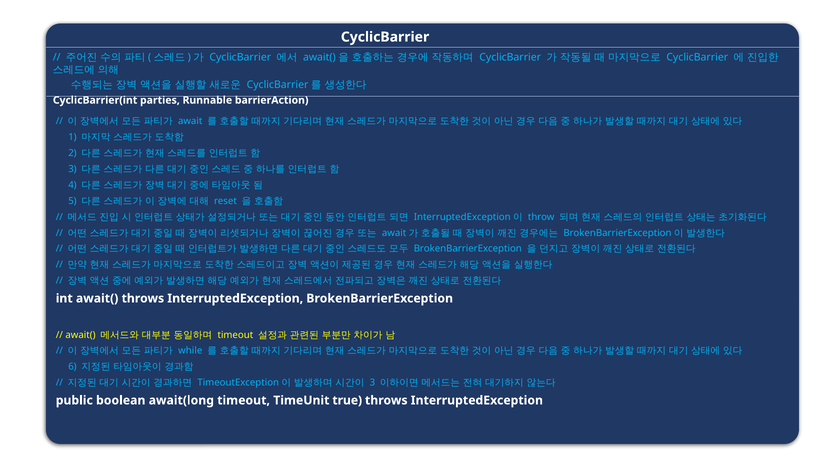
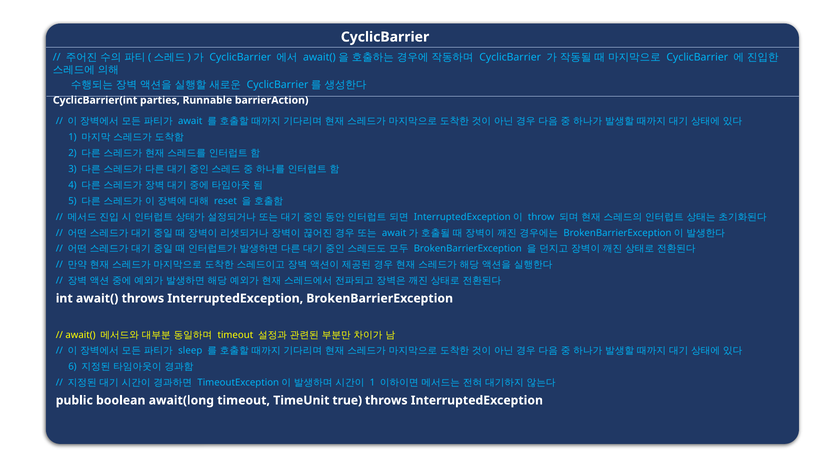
while: while -> sleep
3 at (372, 382): 3 -> 1
